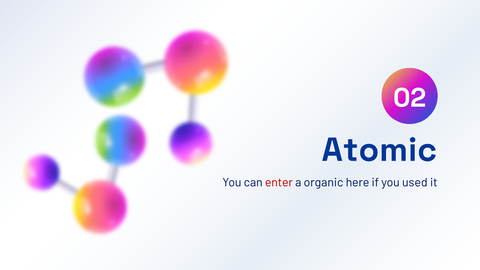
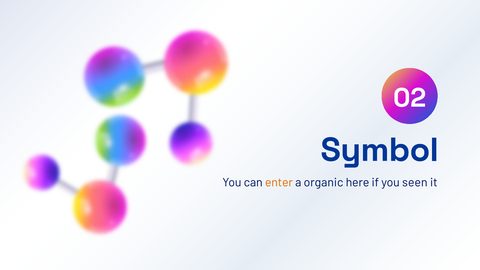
Atomic: Atomic -> Symbol
enter colour: red -> orange
used: used -> seen
